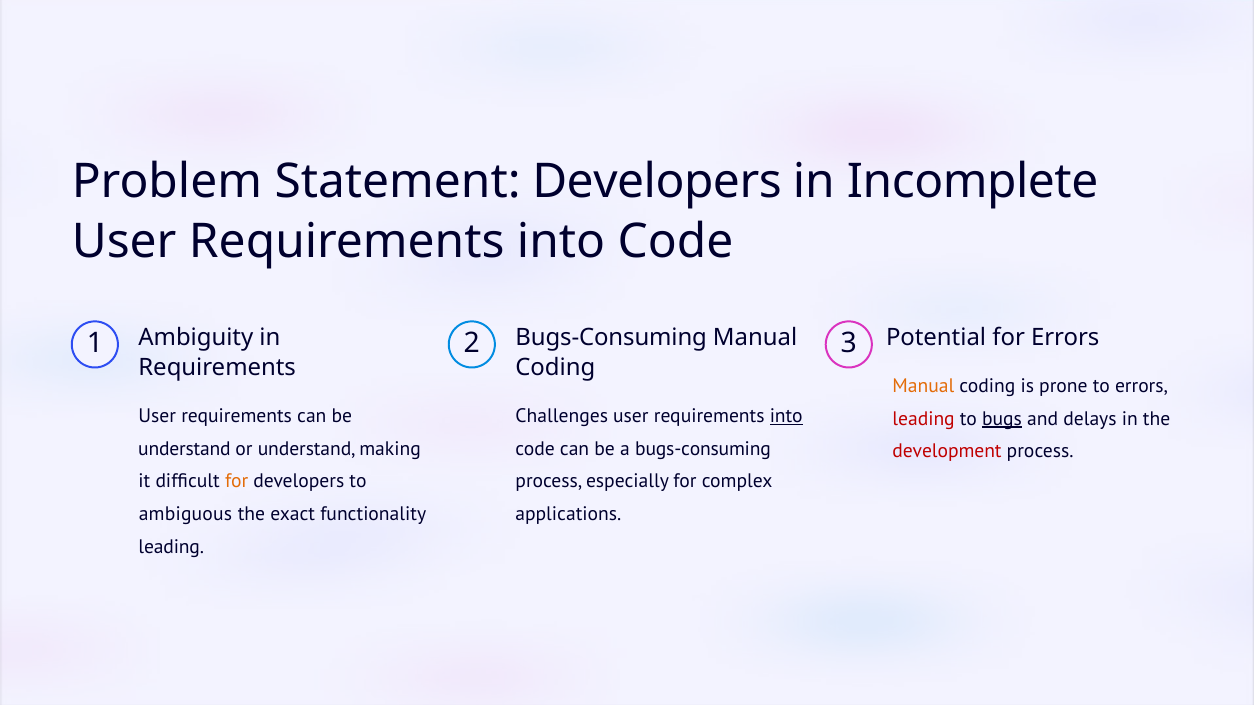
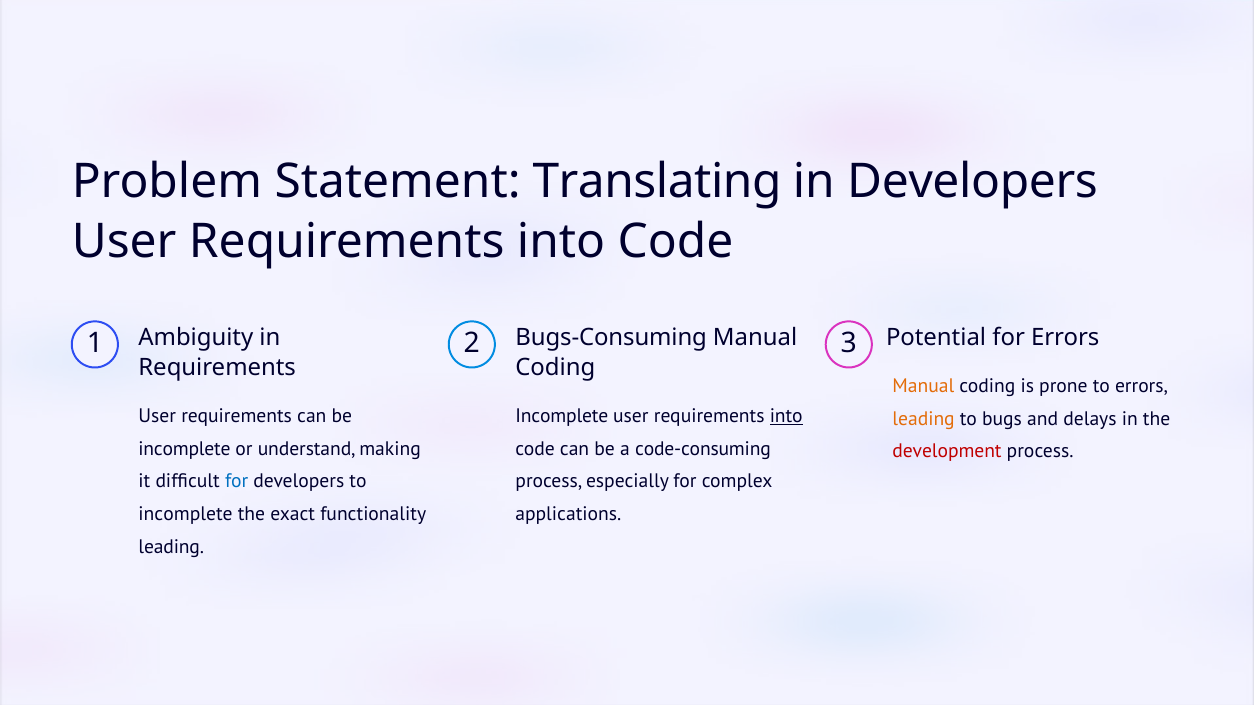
Statement Developers: Developers -> Translating
in Incomplete: Incomplete -> Developers
Challenges at (562, 416): Challenges -> Incomplete
leading at (924, 419) colour: red -> orange
bugs underline: present -> none
understand at (184, 449): understand -> incomplete
a bugs-consuming: bugs-consuming -> code-consuming
for at (237, 482) colour: orange -> blue
ambiguous at (185, 514): ambiguous -> incomplete
